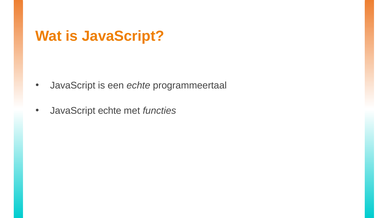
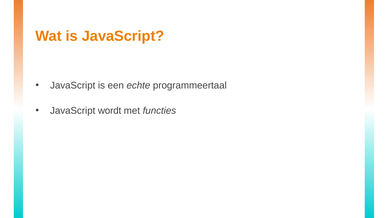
JavaScript echte: echte -> wordt
